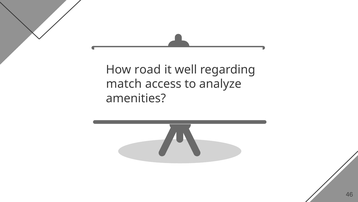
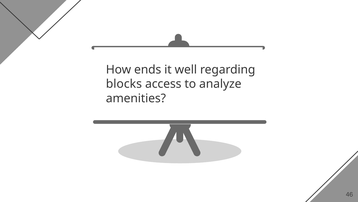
road: road -> ends
match: match -> blocks
